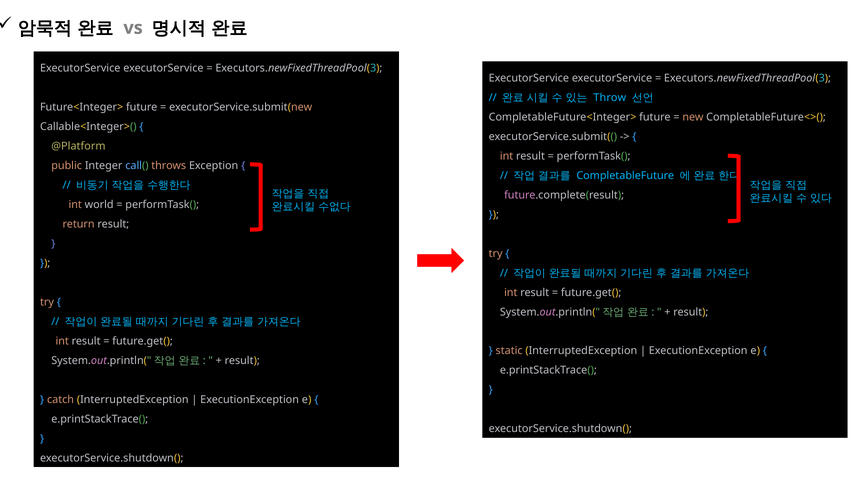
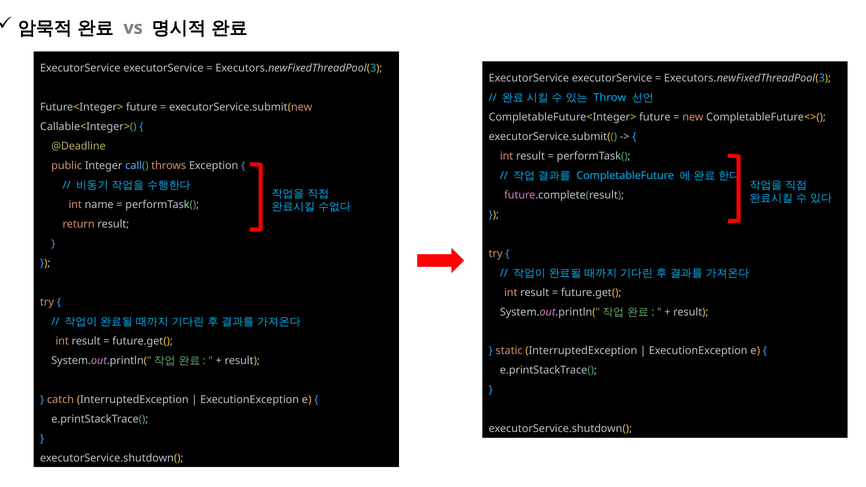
@Platform: @Platform -> @Deadline
world: world -> name
